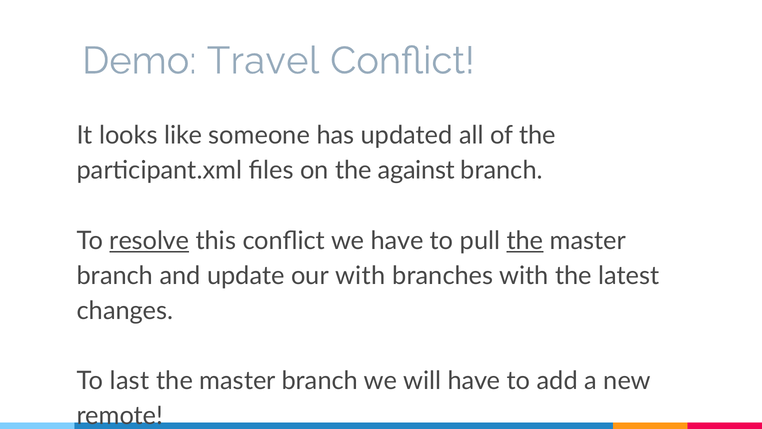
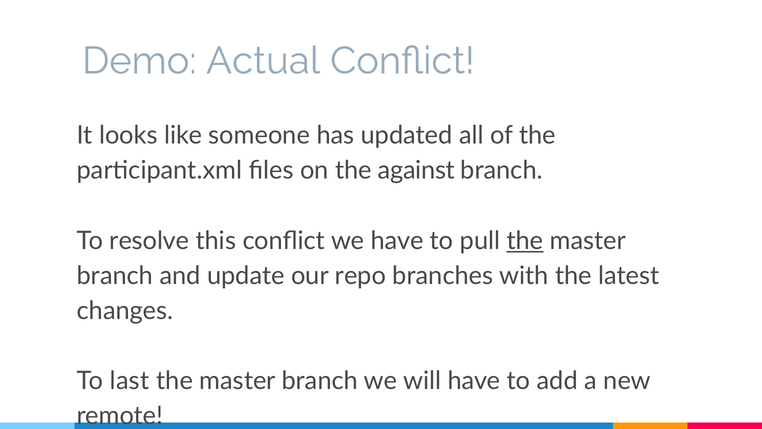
Travel: Travel -> Actual
resolve underline: present -> none
our with: with -> repo
